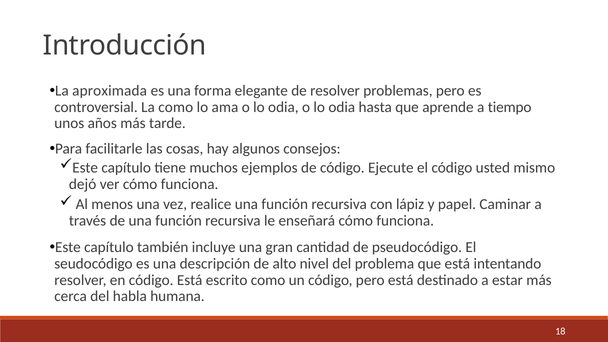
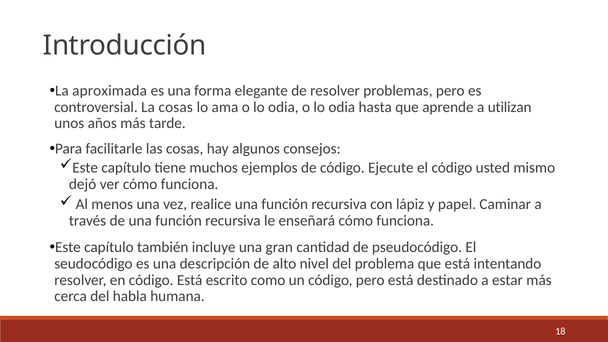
La como: como -> cosas
tiempo: tiempo -> utilizan
